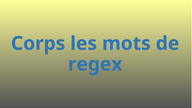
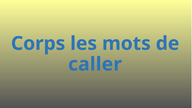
regex: regex -> caller
